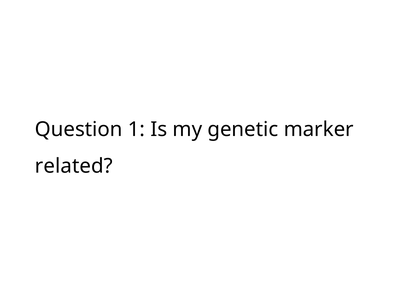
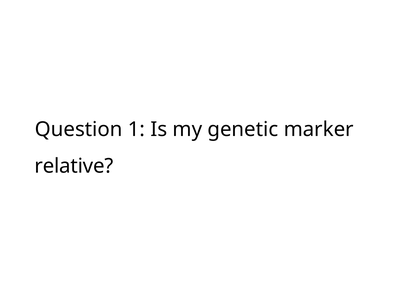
related: related -> relative
